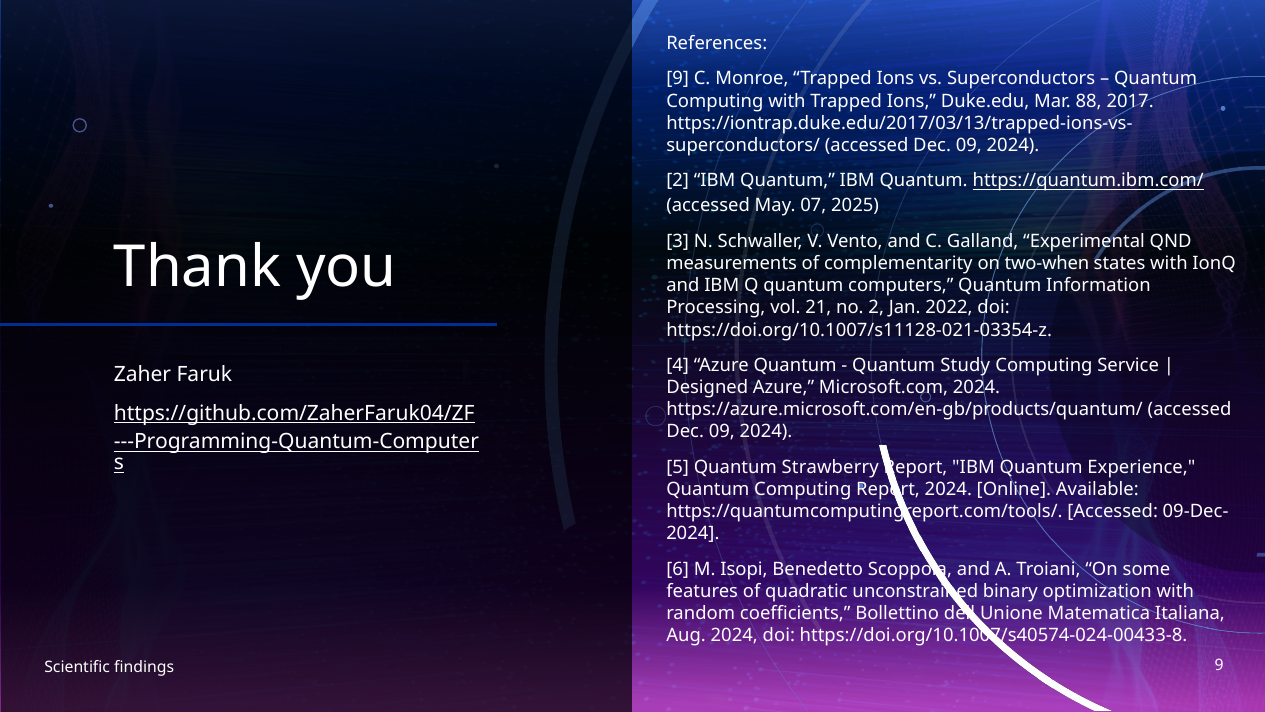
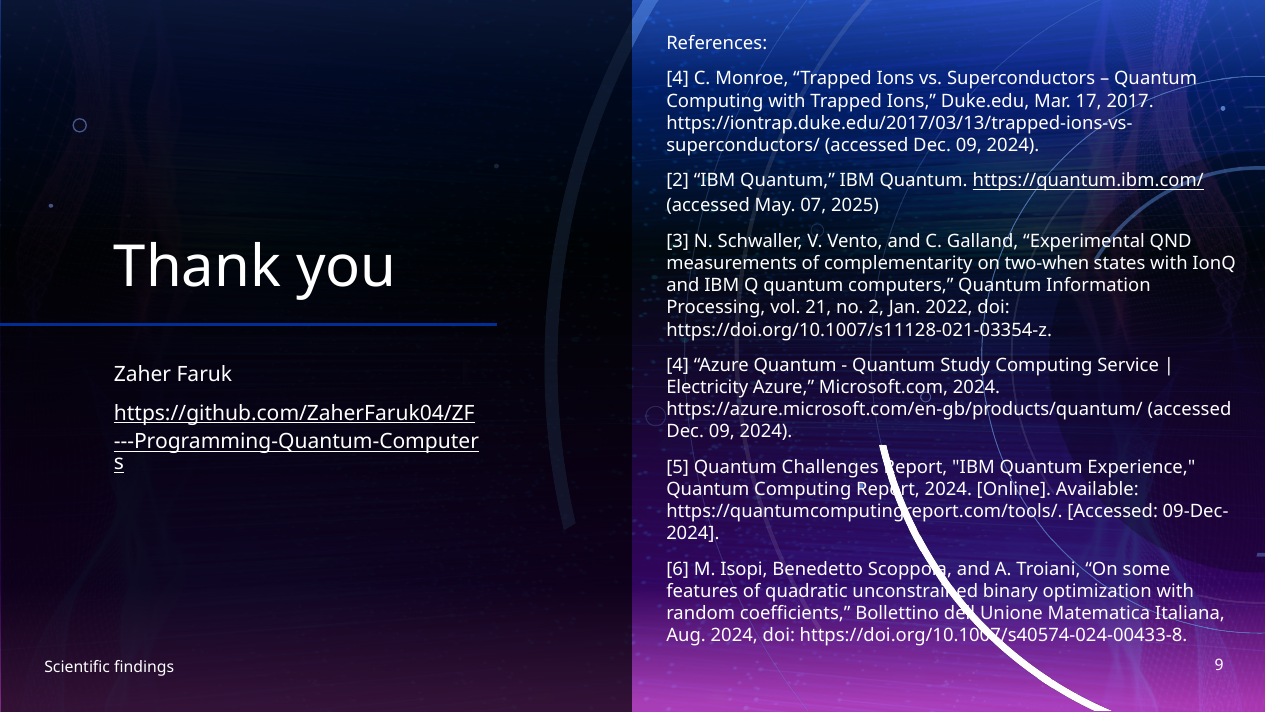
9 at (678, 79): 9 -> 4
88: 88 -> 17
Designed: Designed -> Electricity
Strawberry: Strawberry -> Challenges
